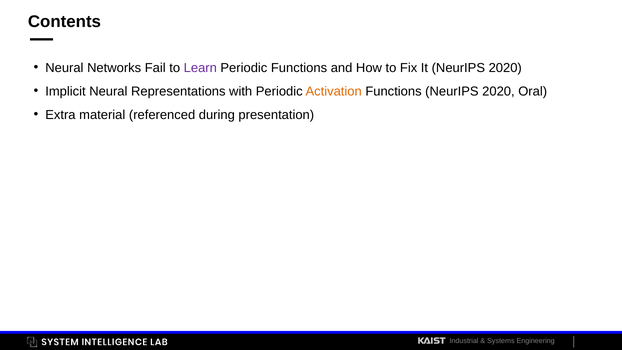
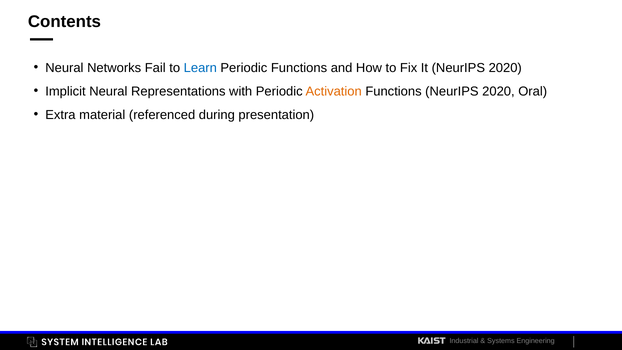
Learn colour: purple -> blue
